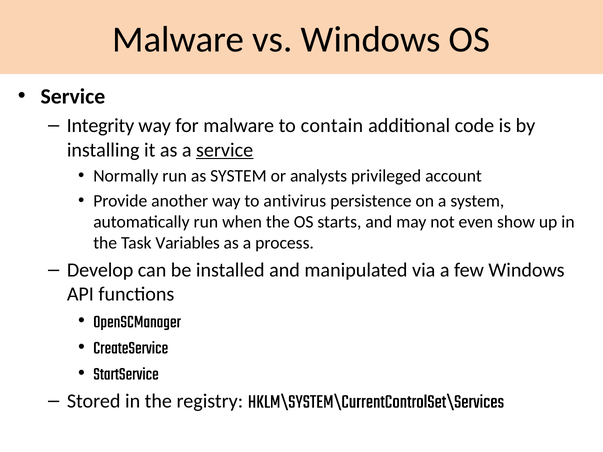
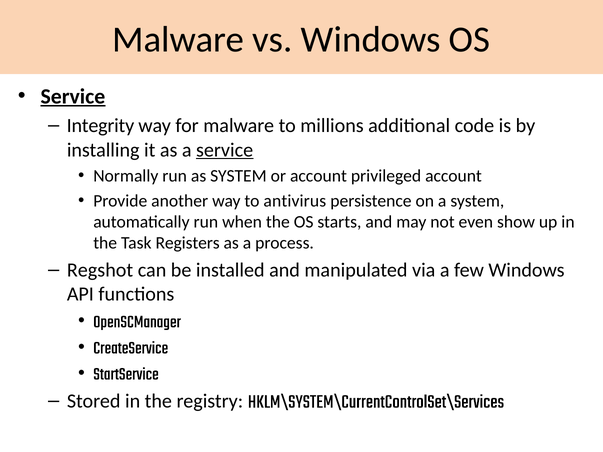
Service at (73, 97) underline: none -> present
contain: contain -> millions
or analysts: analysts -> account
Variables: Variables -> Registers
Develop: Develop -> Regshot
